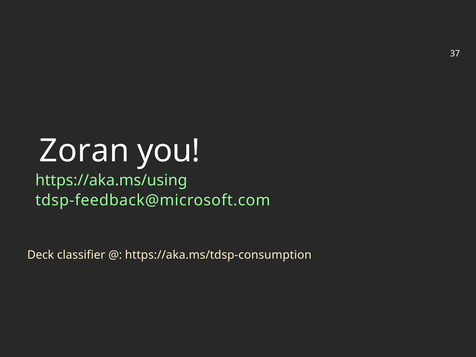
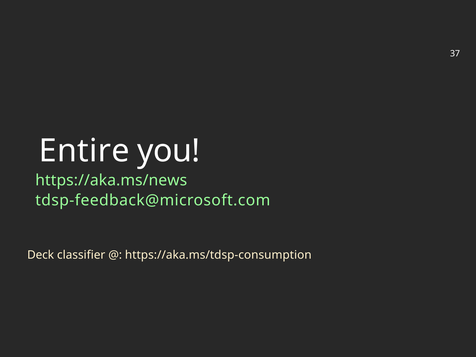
Zoran: Zoran -> Entire
https://aka.ms/using: https://aka.ms/using -> https://aka.ms/news
